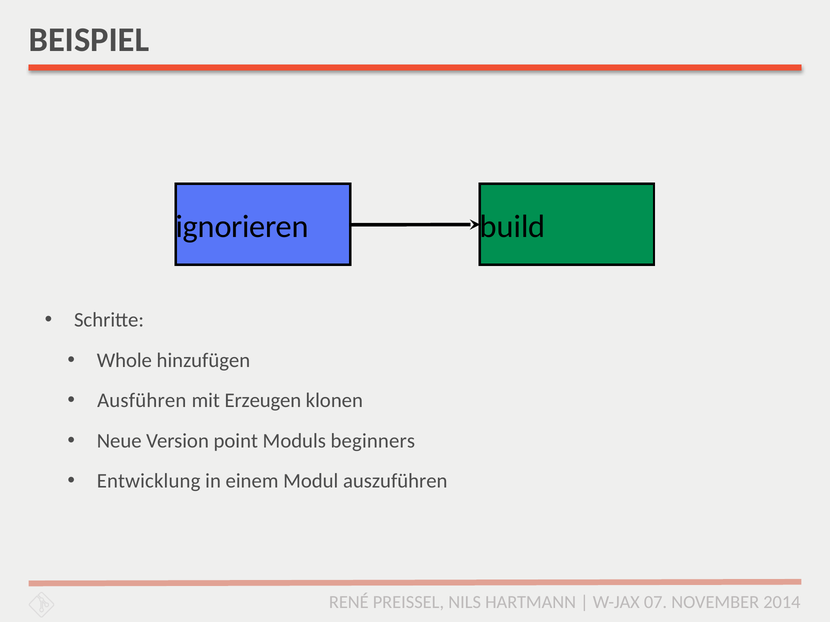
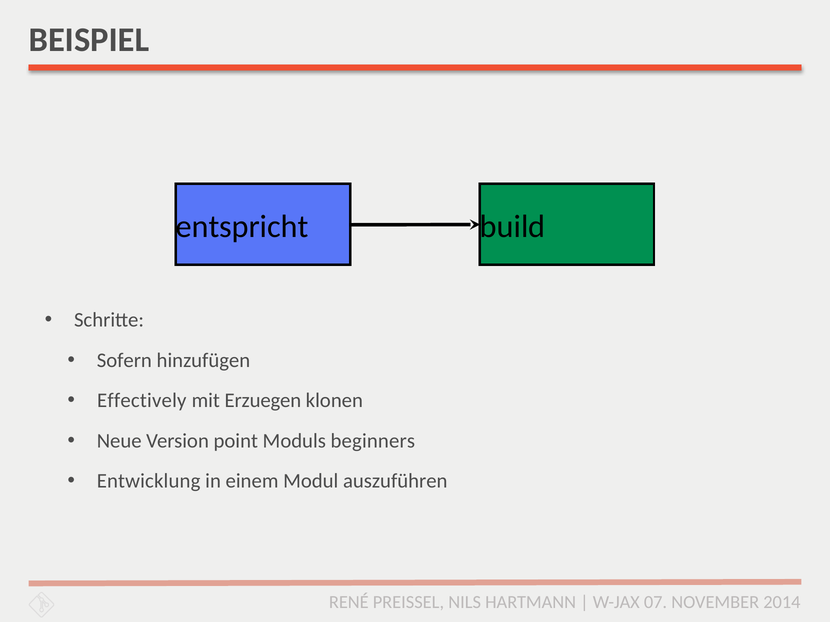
ignorieren: ignorieren -> entspricht
Whole: Whole -> Sofern
Ausführen: Ausführen -> Effectively
Erzeugen: Erzeugen -> Erzuegen
